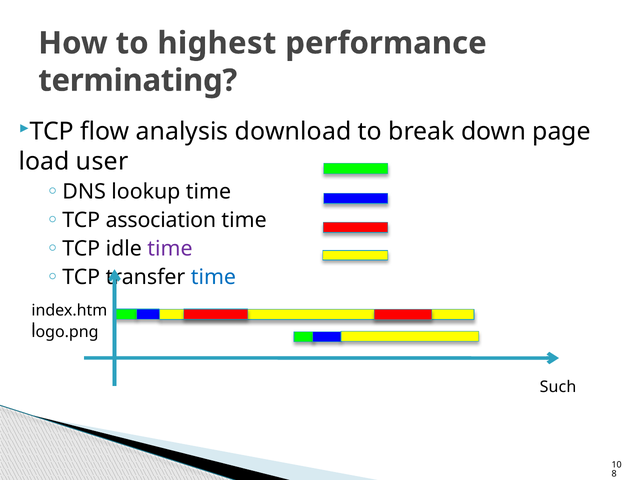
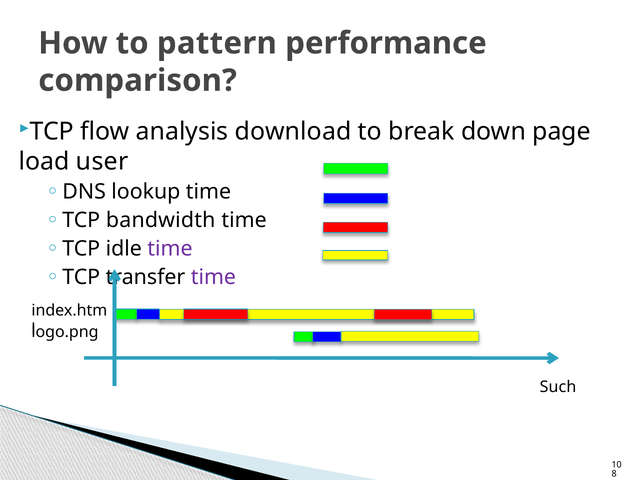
highest: highest -> pattern
terminating: terminating -> comparison
association: association -> bandwidth
time at (213, 277) colour: blue -> purple
